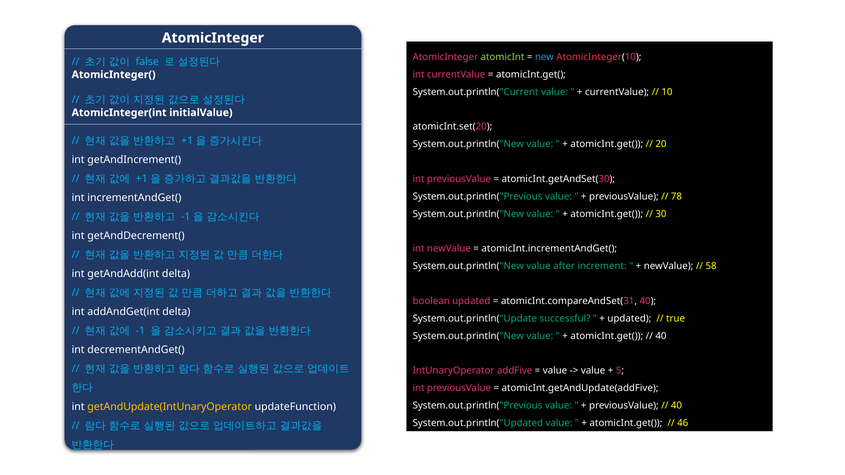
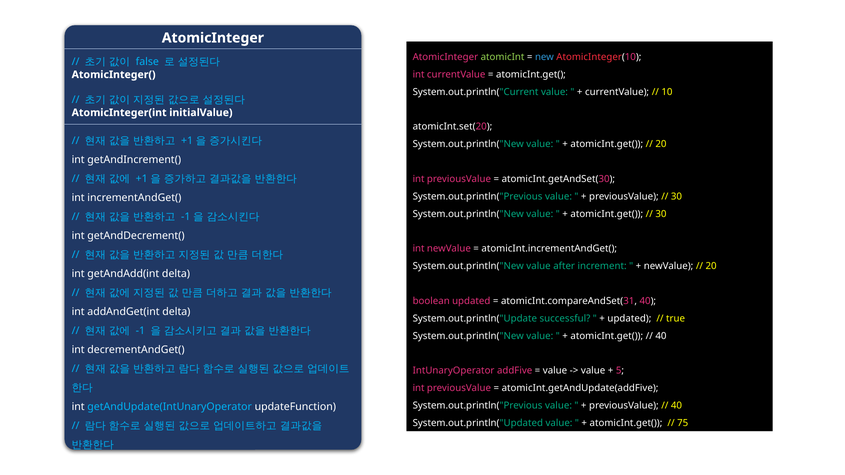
78 at (676, 197): 78 -> 30
58 at (711, 266): 58 -> 20
getAndUpdate(IntUnaryOperator colour: yellow -> light blue
46: 46 -> 75
